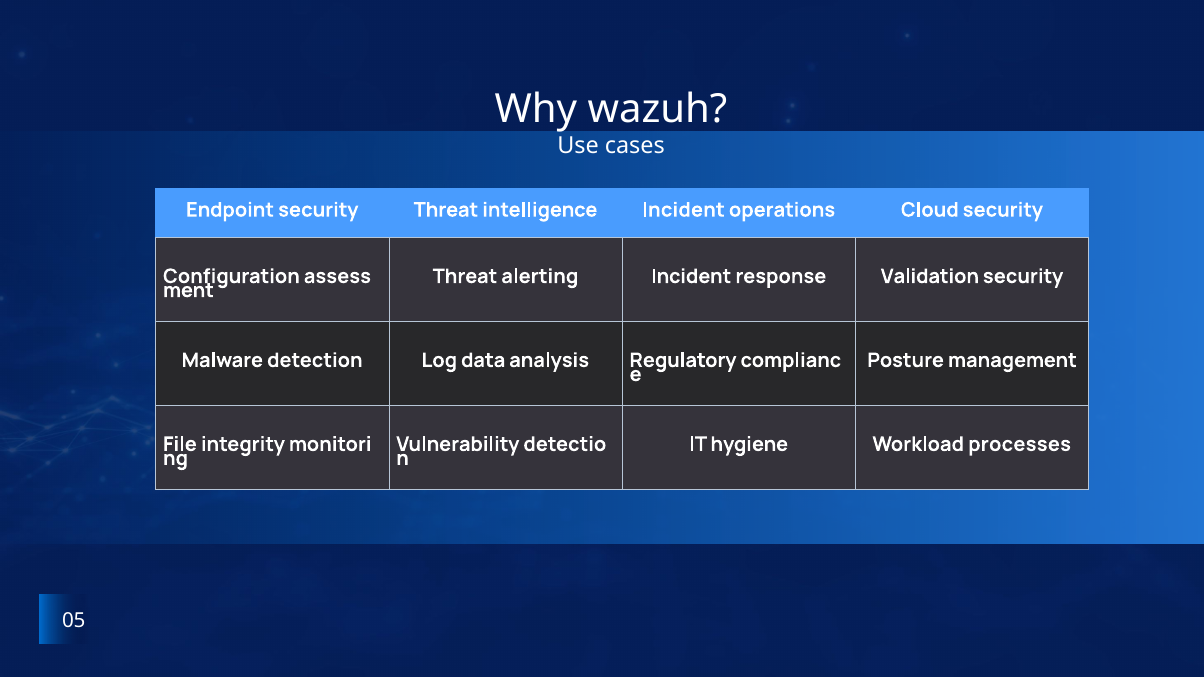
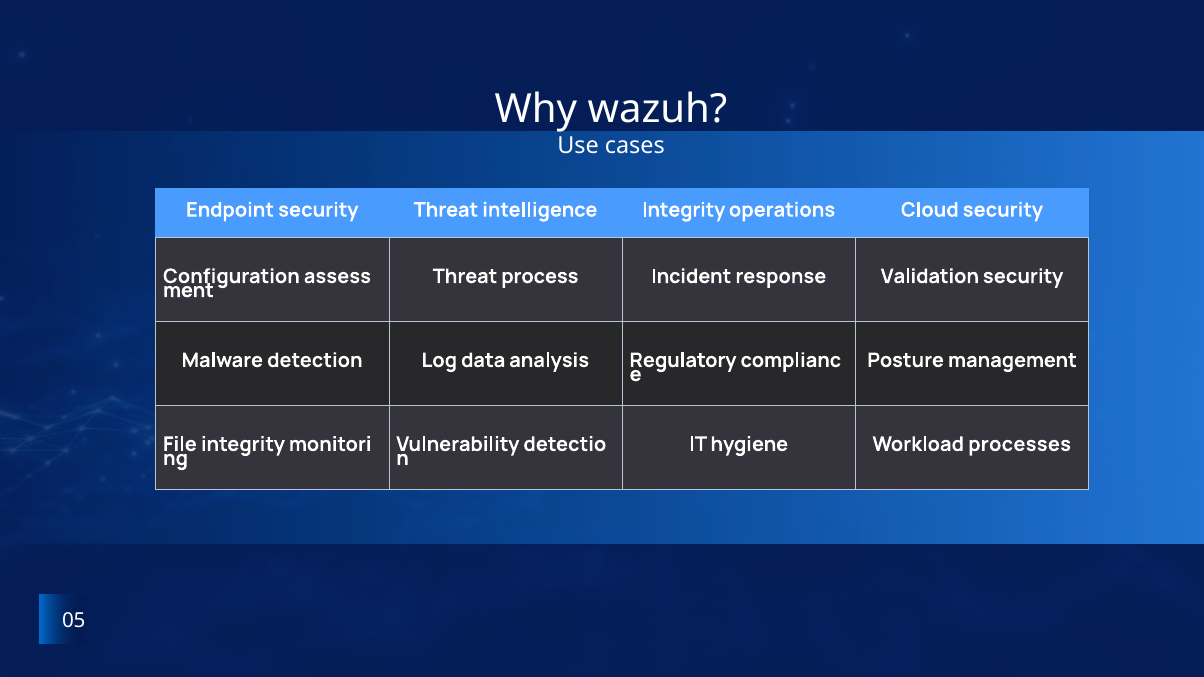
intelligence Incident: Incident -> Integrity
alerting: alerting -> process
